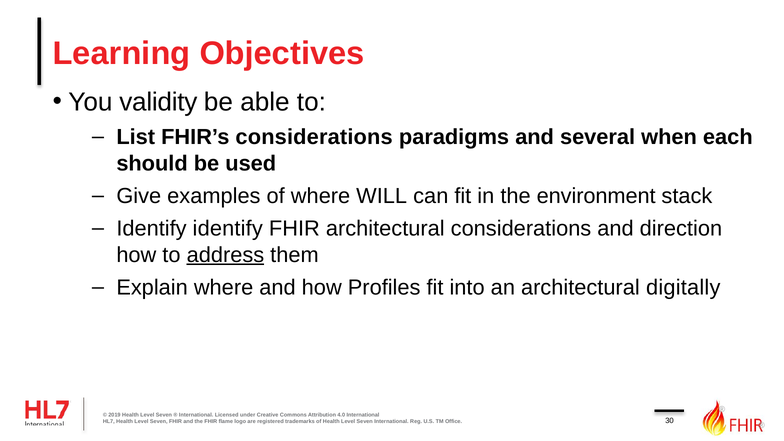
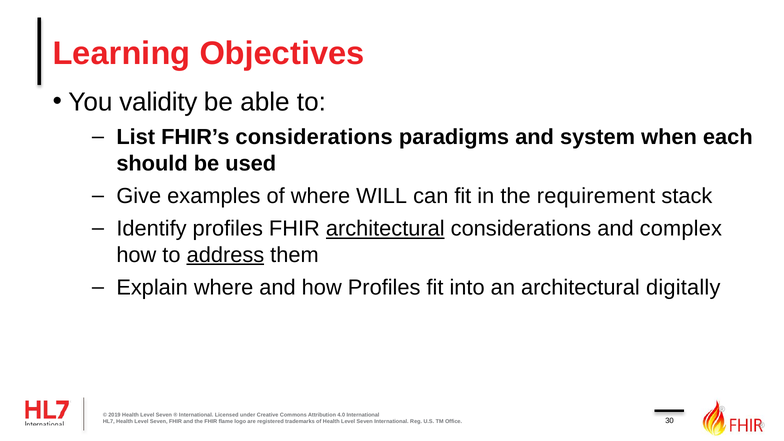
several: several -> system
environment: environment -> requirement
Identify identify: identify -> profiles
architectural at (385, 229) underline: none -> present
direction: direction -> complex
